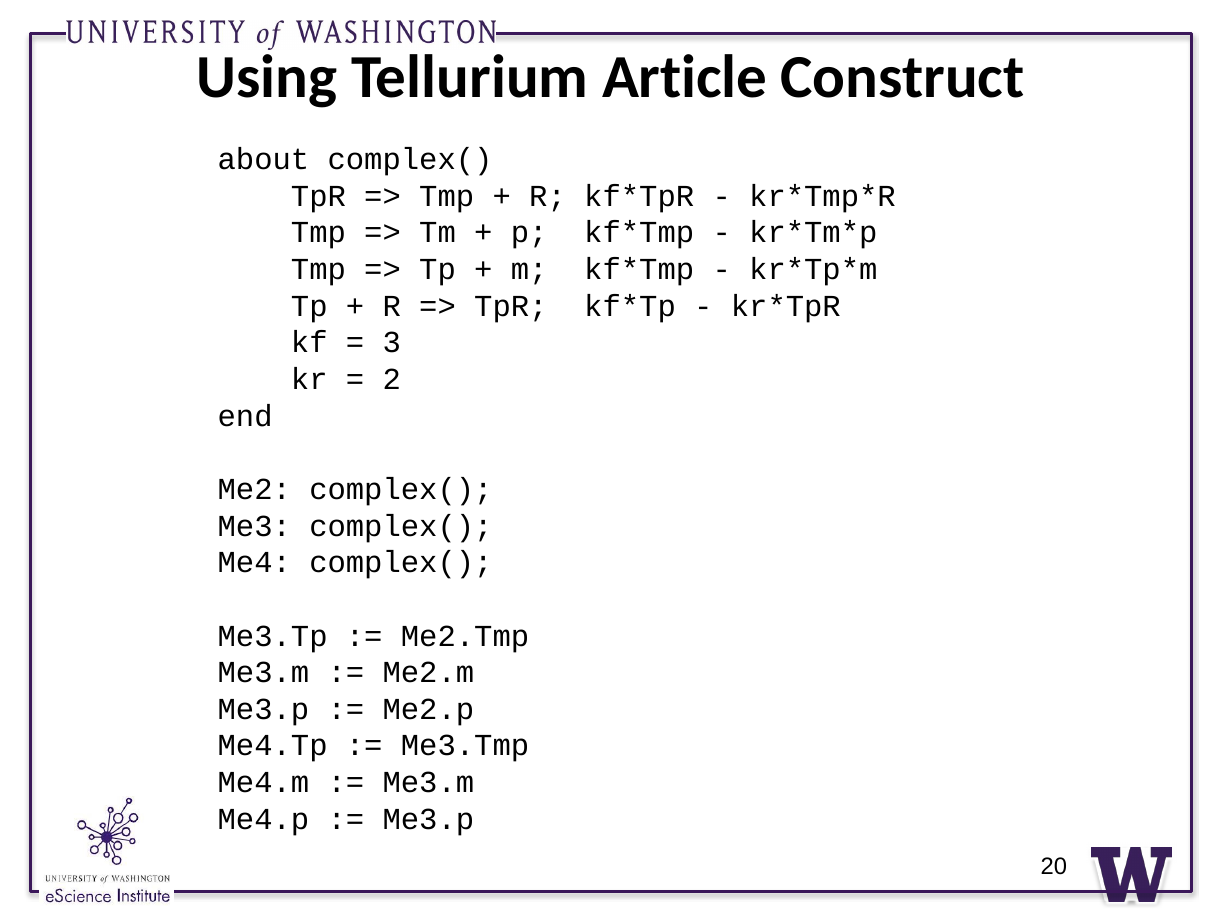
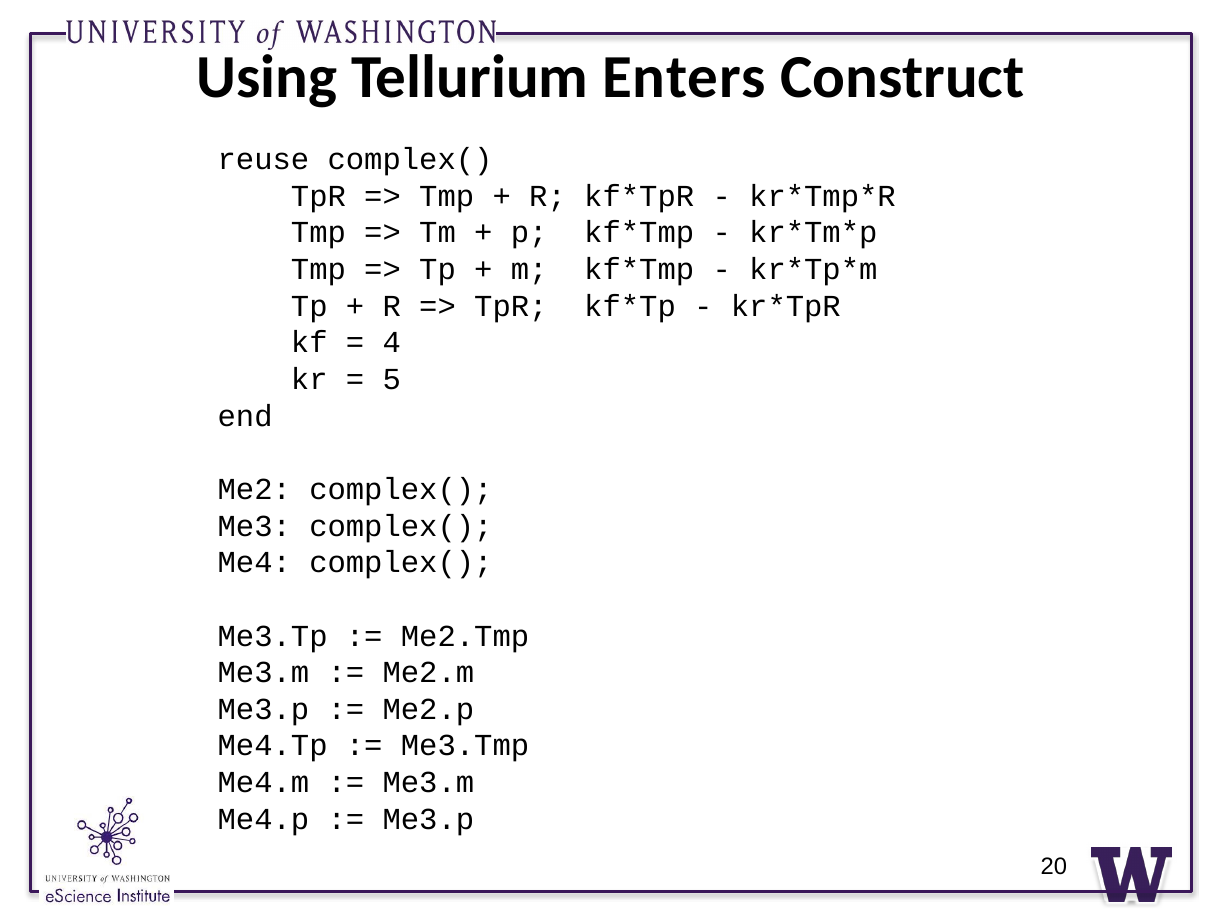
Article: Article -> Enters
about: about -> reuse
3: 3 -> 4
2: 2 -> 5
